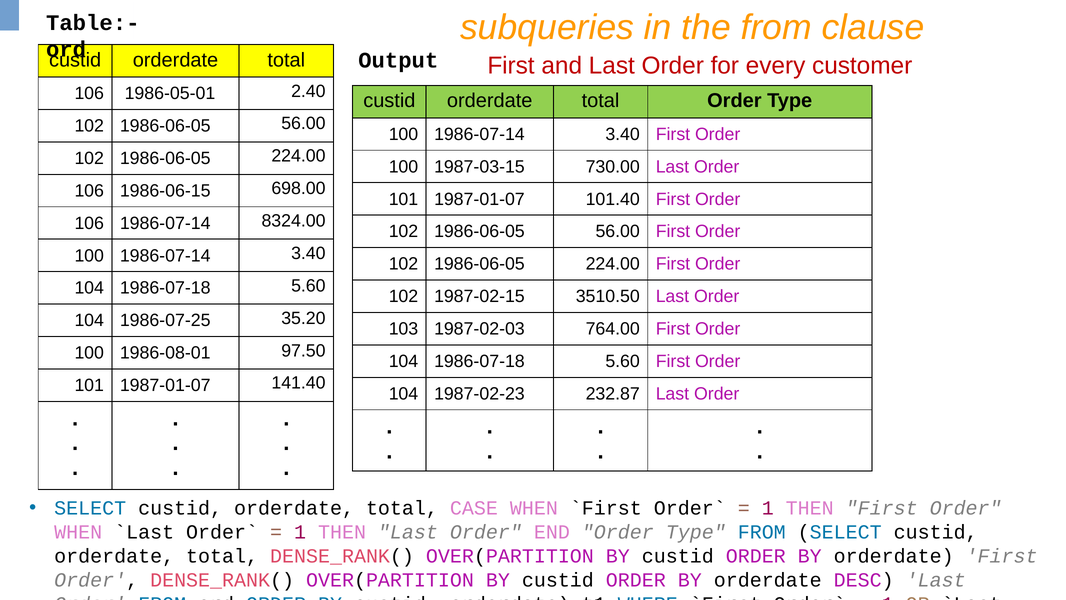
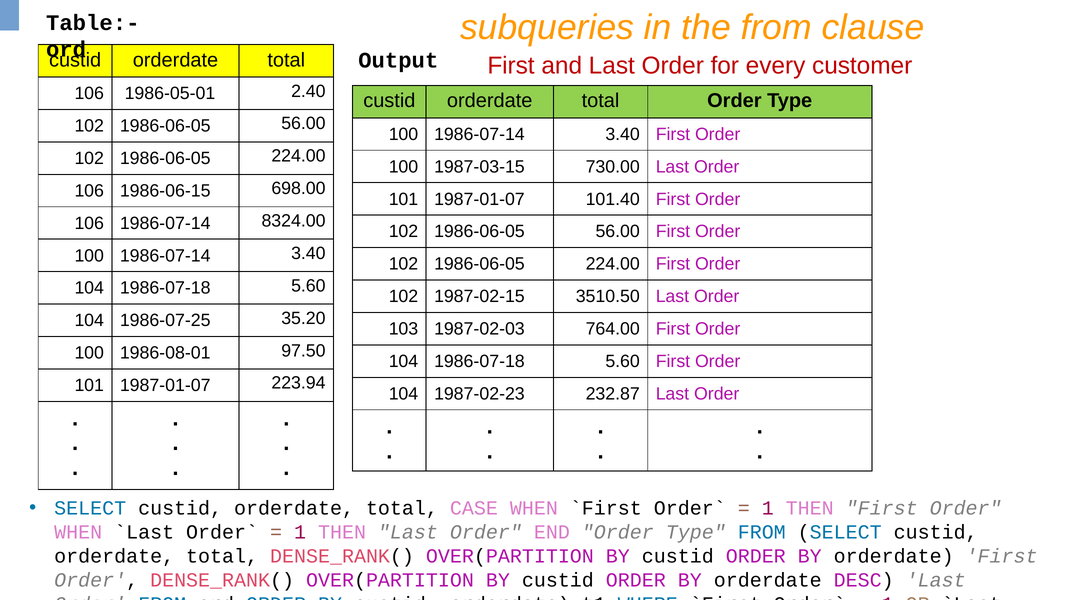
141.40: 141.40 -> 223.94
